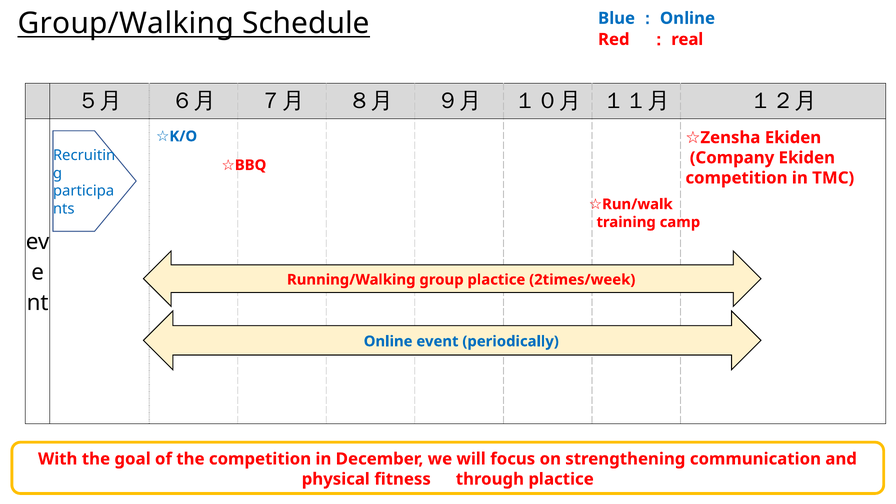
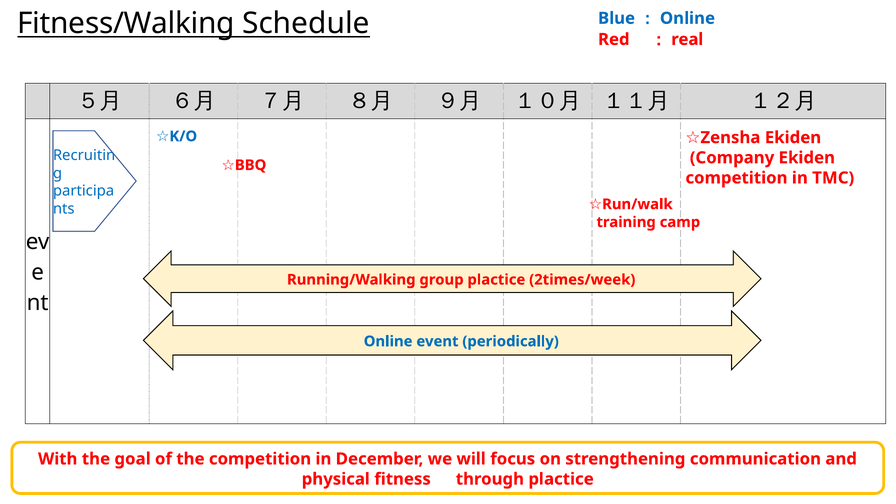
Group/Walking: Group/Walking -> Fitness/Walking
